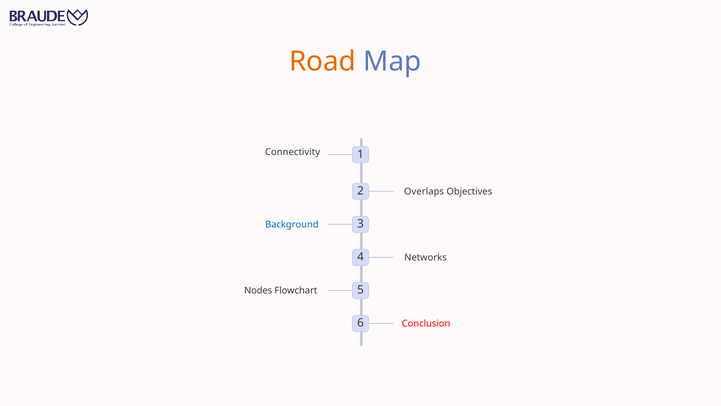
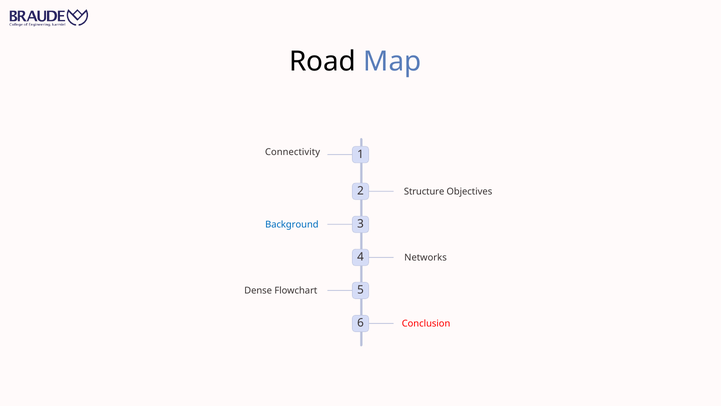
Road colour: orange -> black
Overlaps: Overlaps -> Structure
Nodes: Nodes -> Dense
